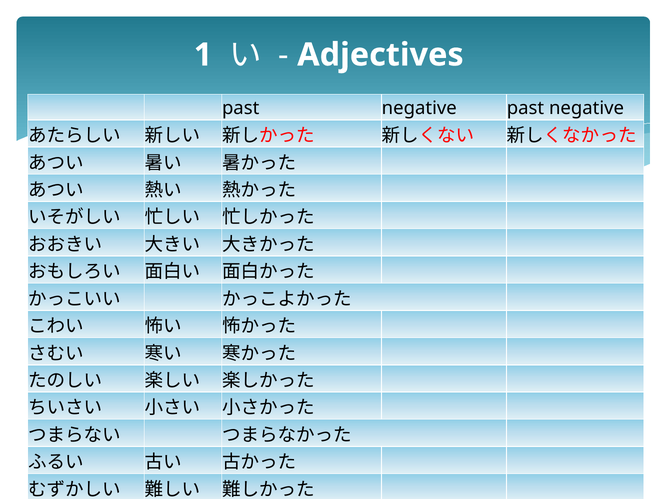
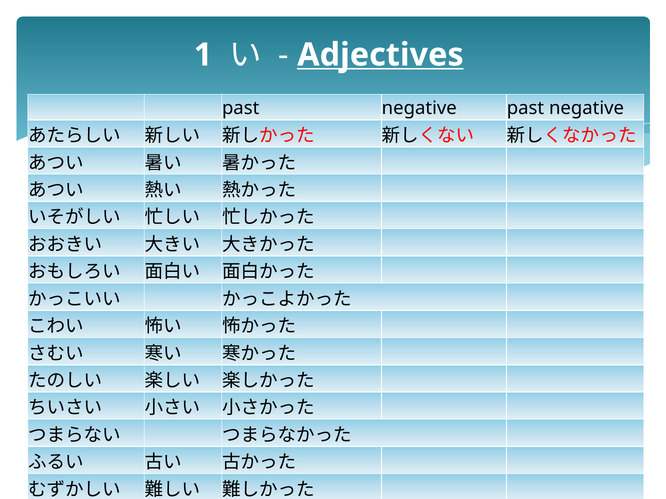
Adjectives underline: none -> present
